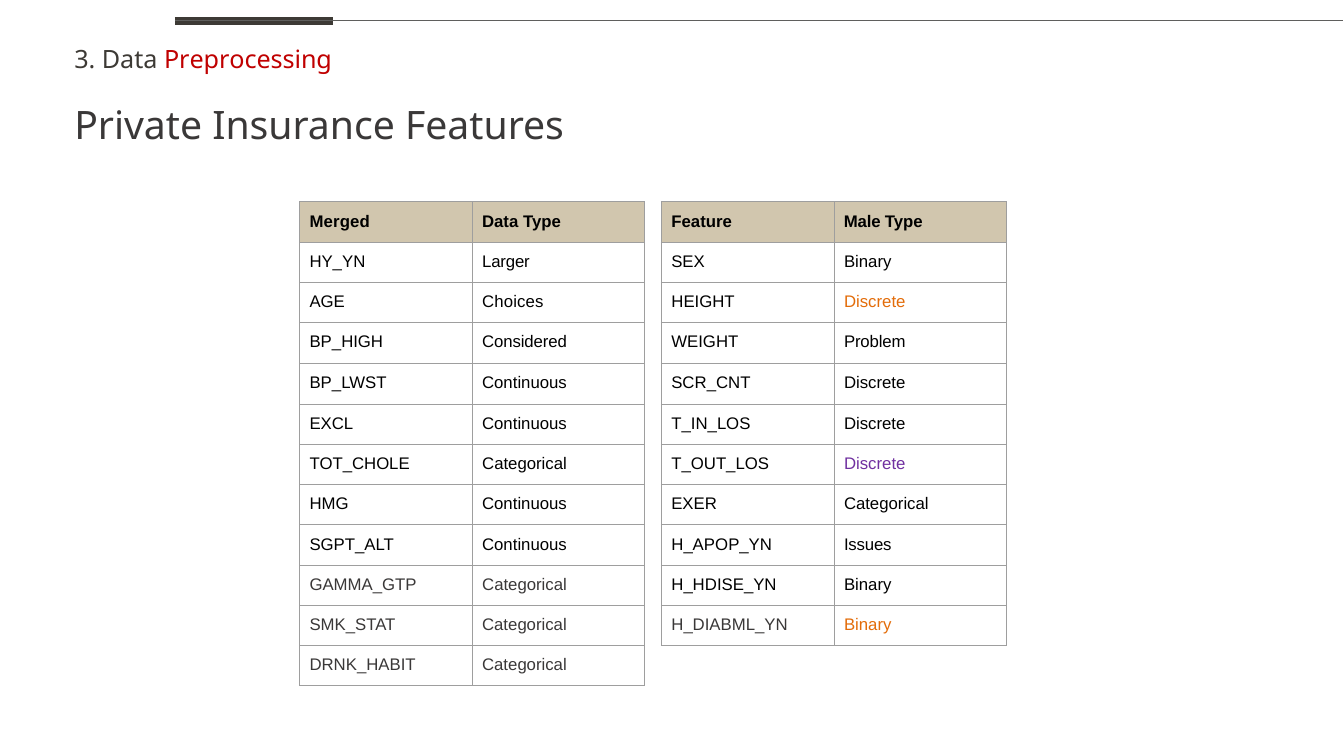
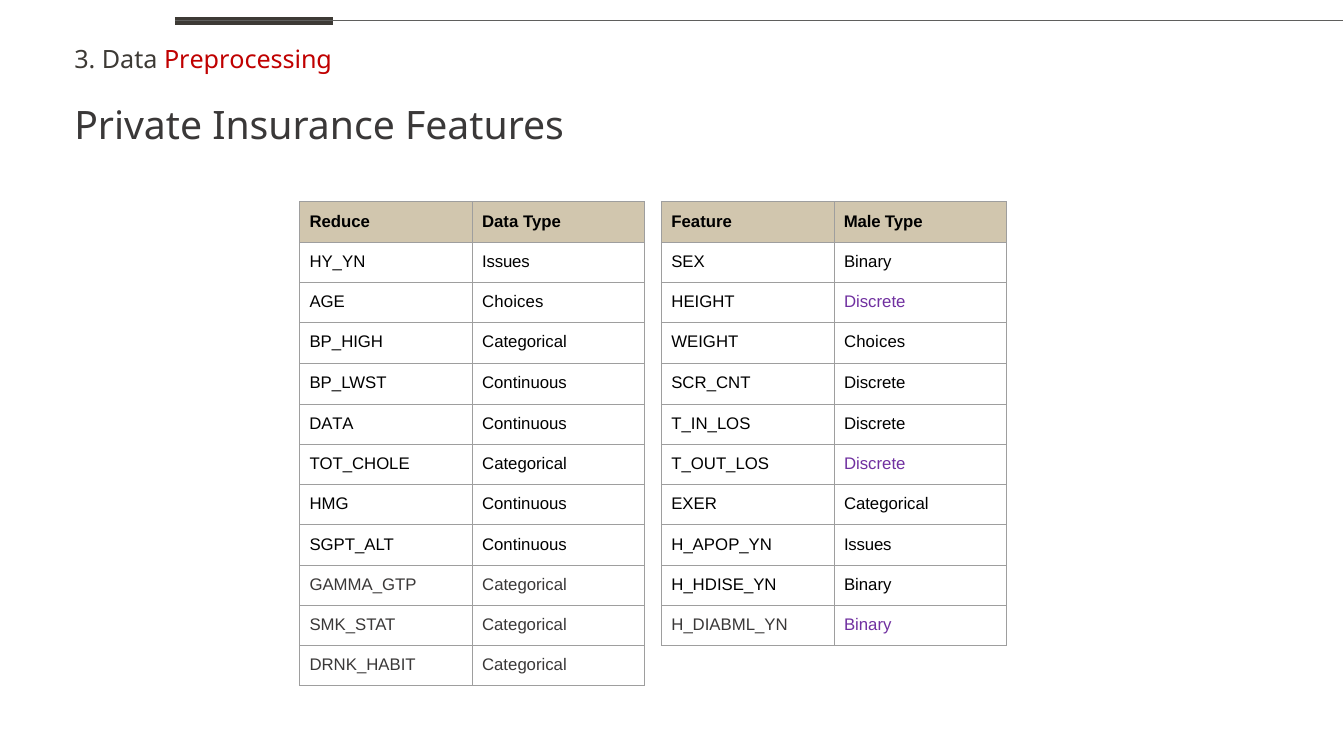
Merged: Merged -> Reduce
Larger at (506, 262): Larger -> Issues
Discrete at (875, 302) colour: orange -> purple
Considered at (525, 342): Considered -> Categorical
WEIGHT Problem: Problem -> Choices
EXCL at (331, 424): EXCL -> DATA
Binary at (868, 625) colour: orange -> purple
